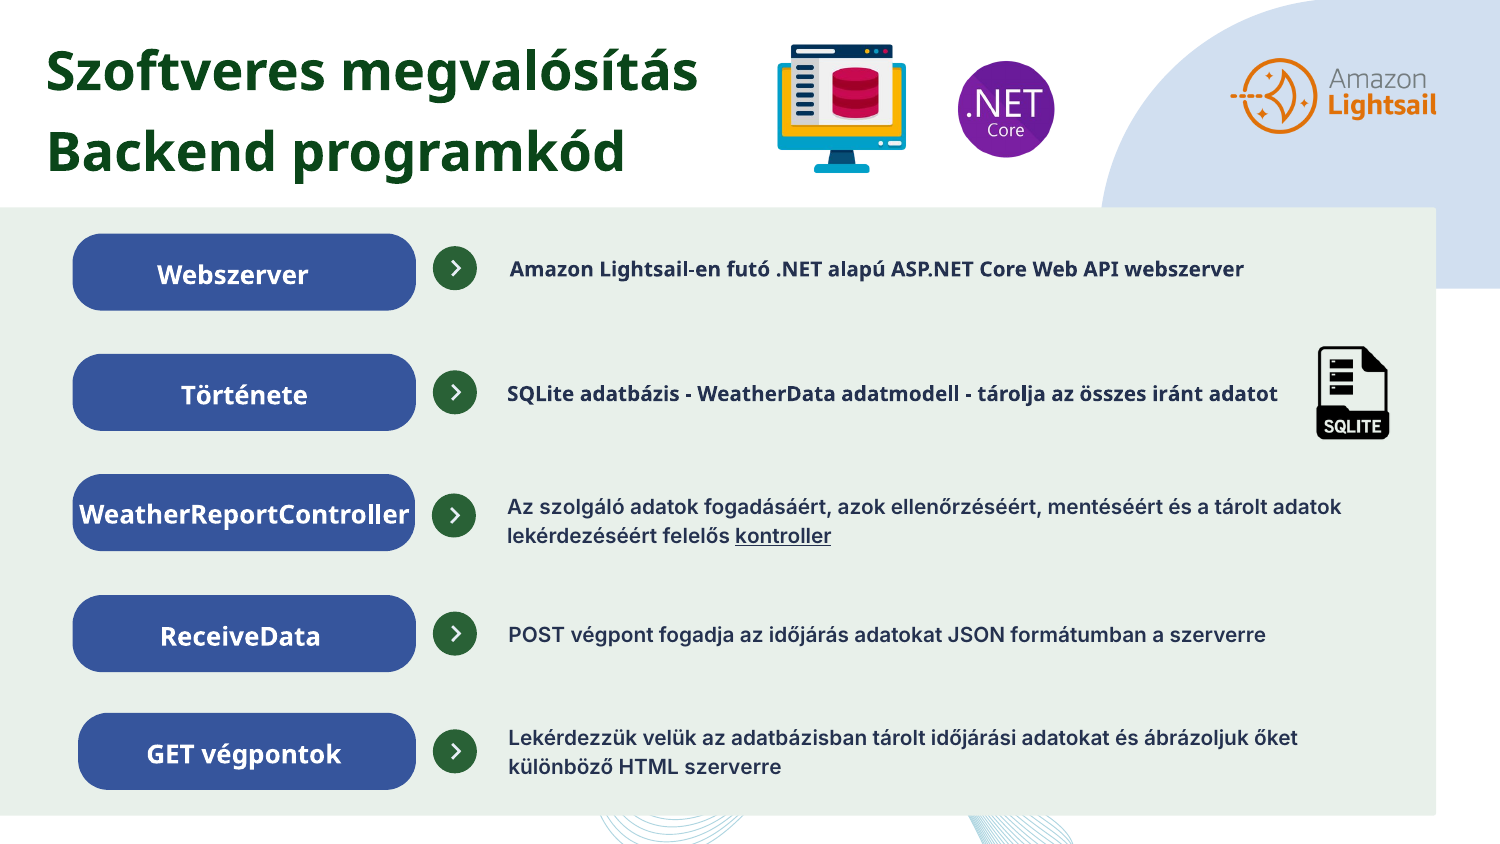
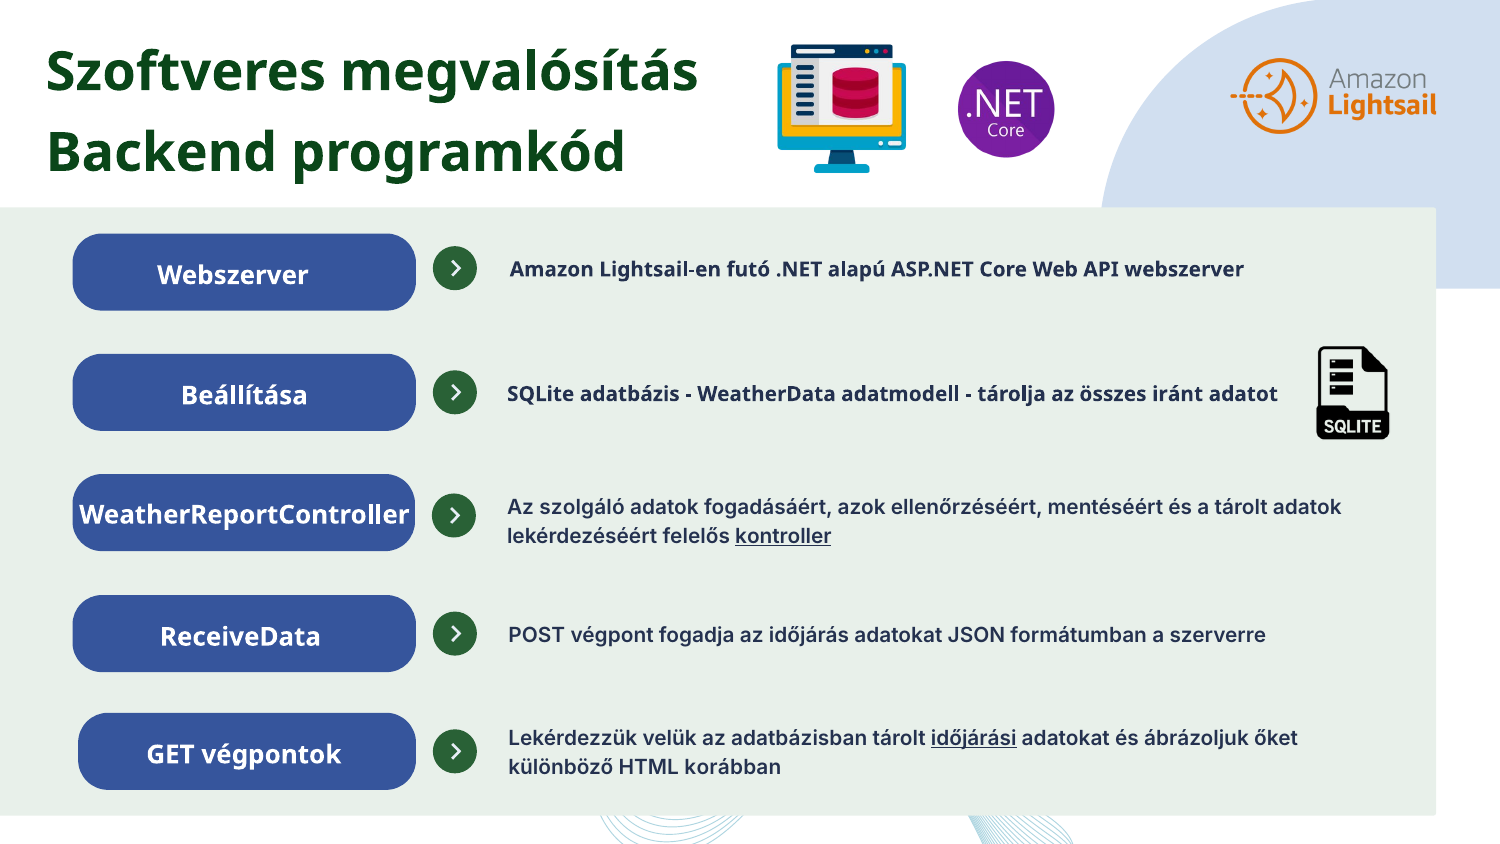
Története: Története -> Beállítása
időjárási underline: none -> present
HTML szerverre: szerverre -> korábban
